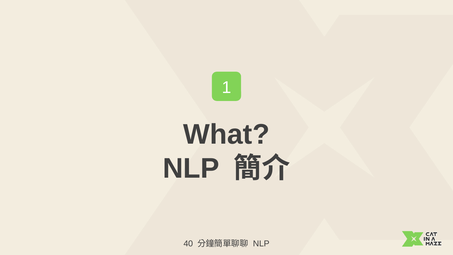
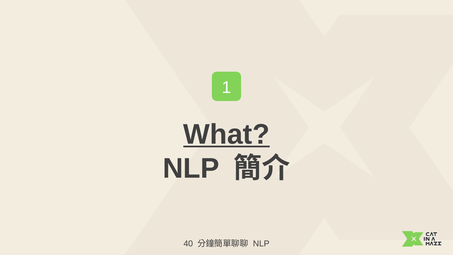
What underline: none -> present
